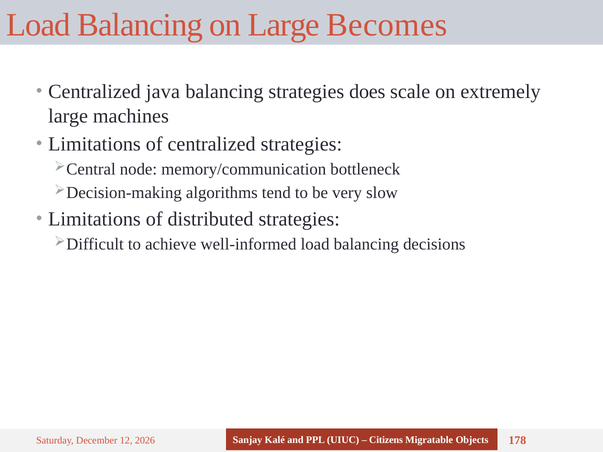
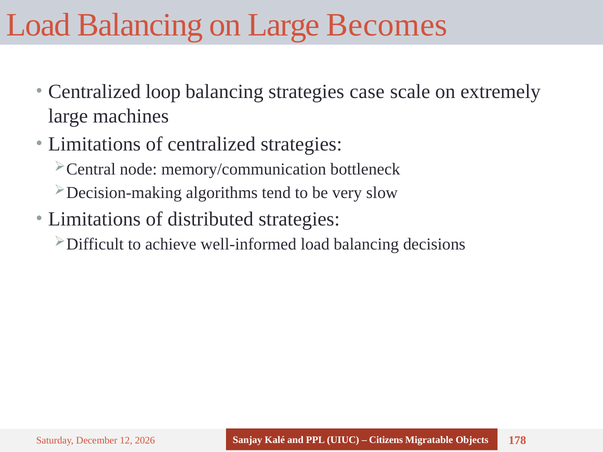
java: java -> loop
does: does -> case
